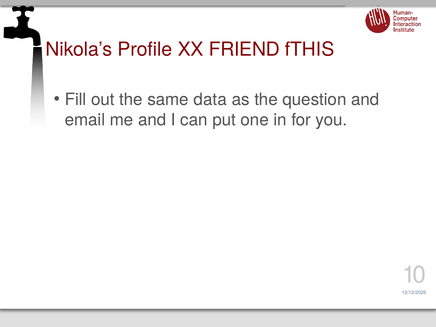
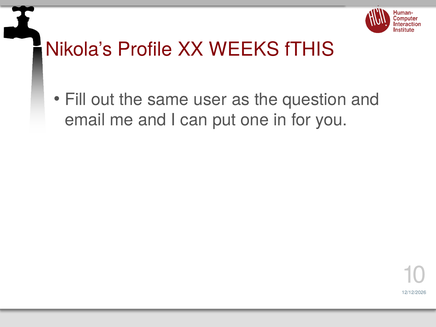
FRIEND: FRIEND -> WEEKS
data: data -> user
